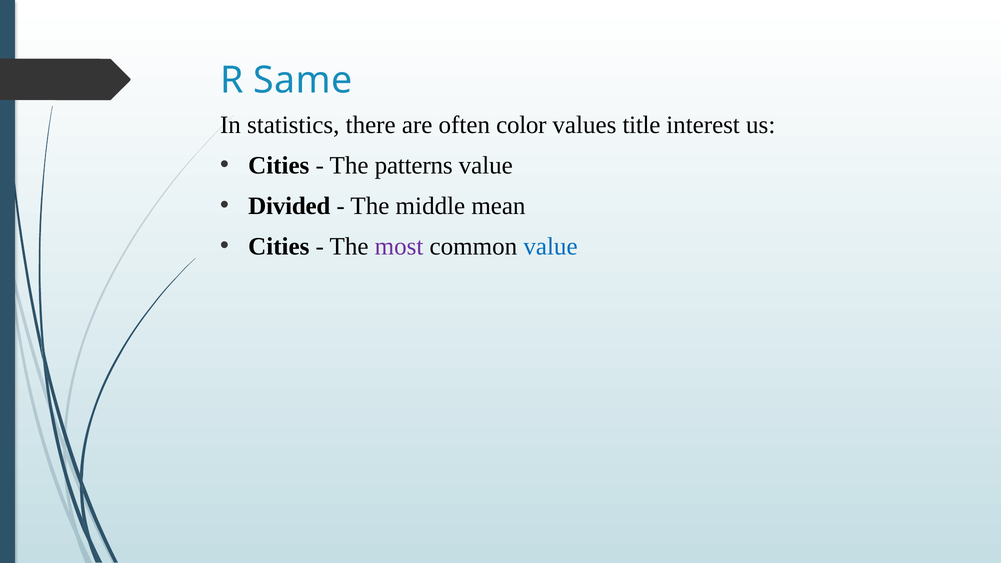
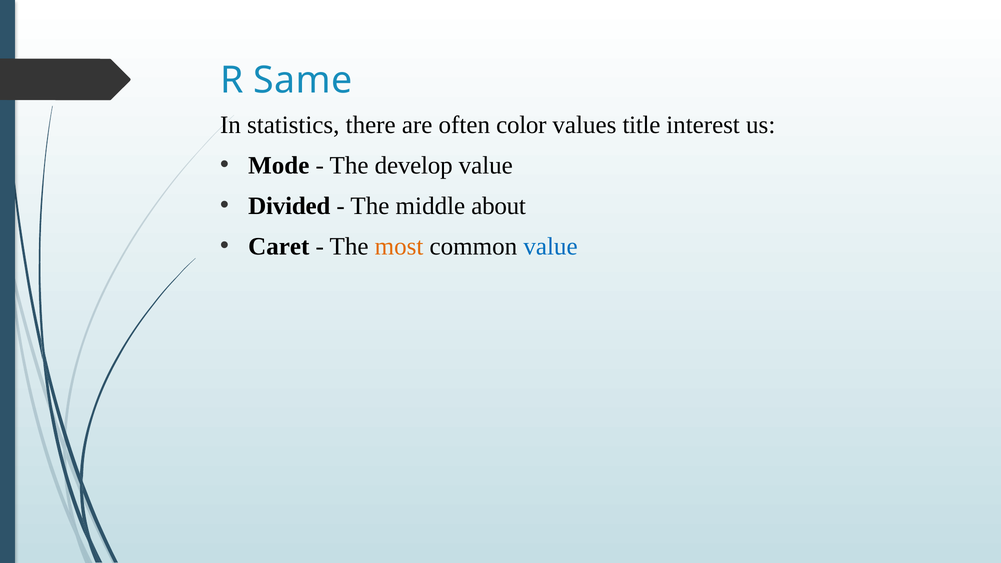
Cities at (279, 166): Cities -> Mode
patterns: patterns -> develop
mean: mean -> about
Cities at (279, 247): Cities -> Caret
most colour: purple -> orange
